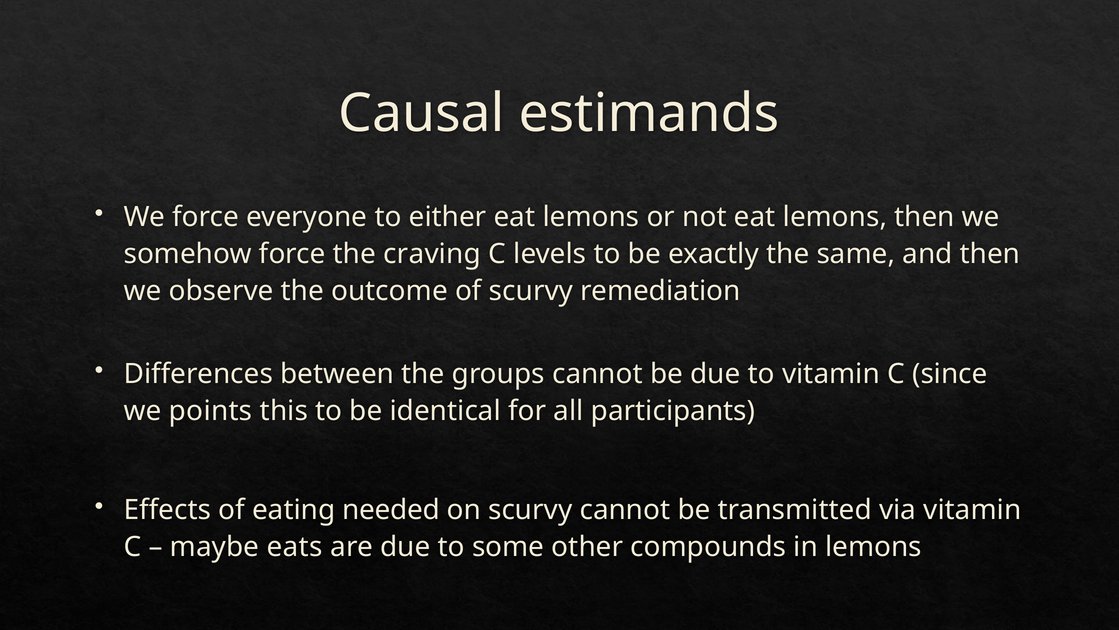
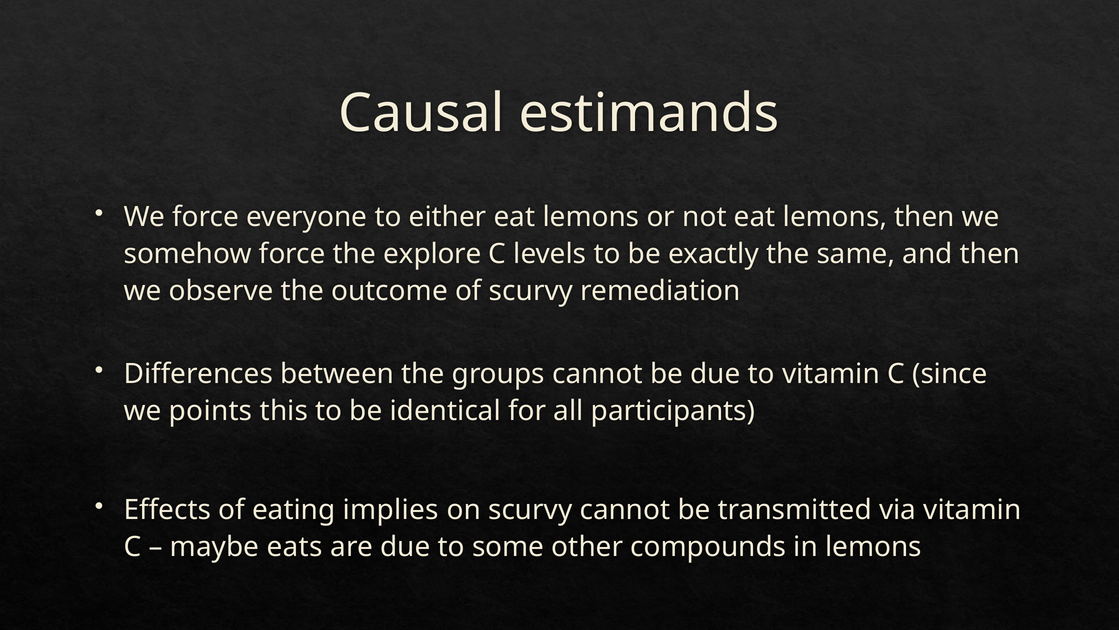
craving: craving -> explore
needed: needed -> implies
